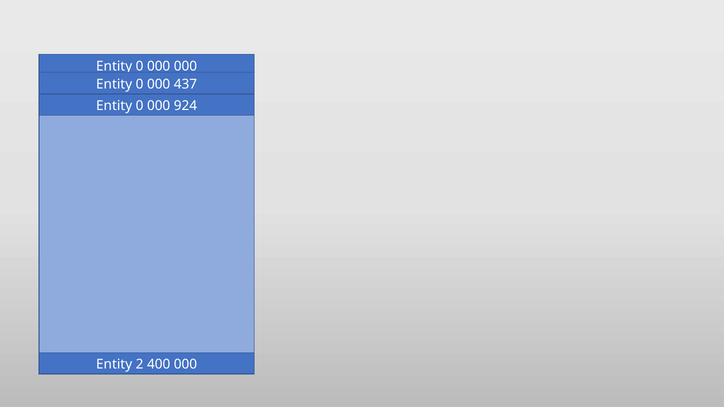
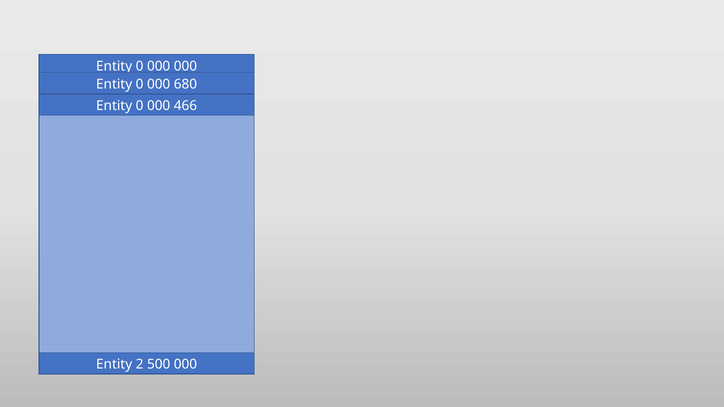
437: 437 -> 680
924: 924 -> 466
400: 400 -> 500
